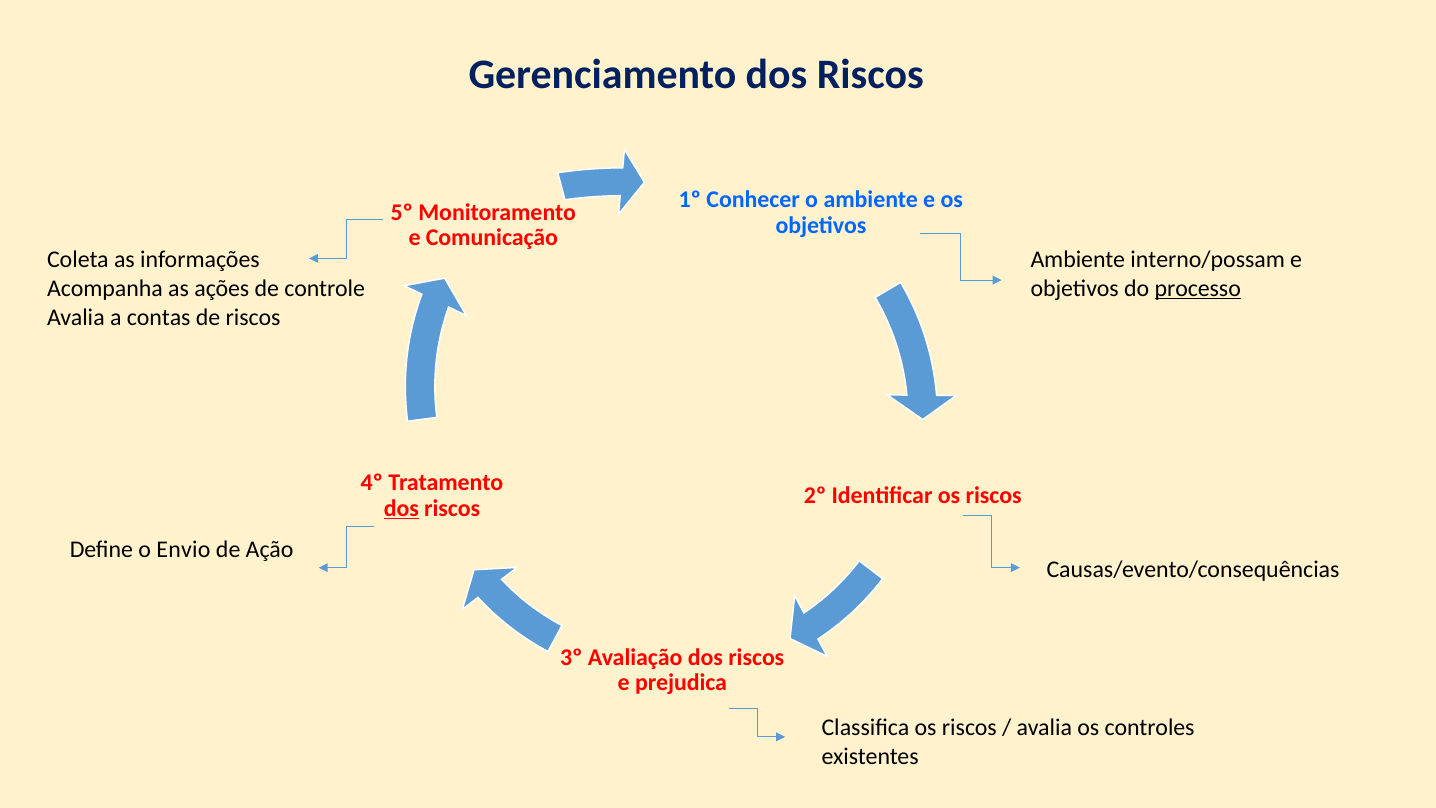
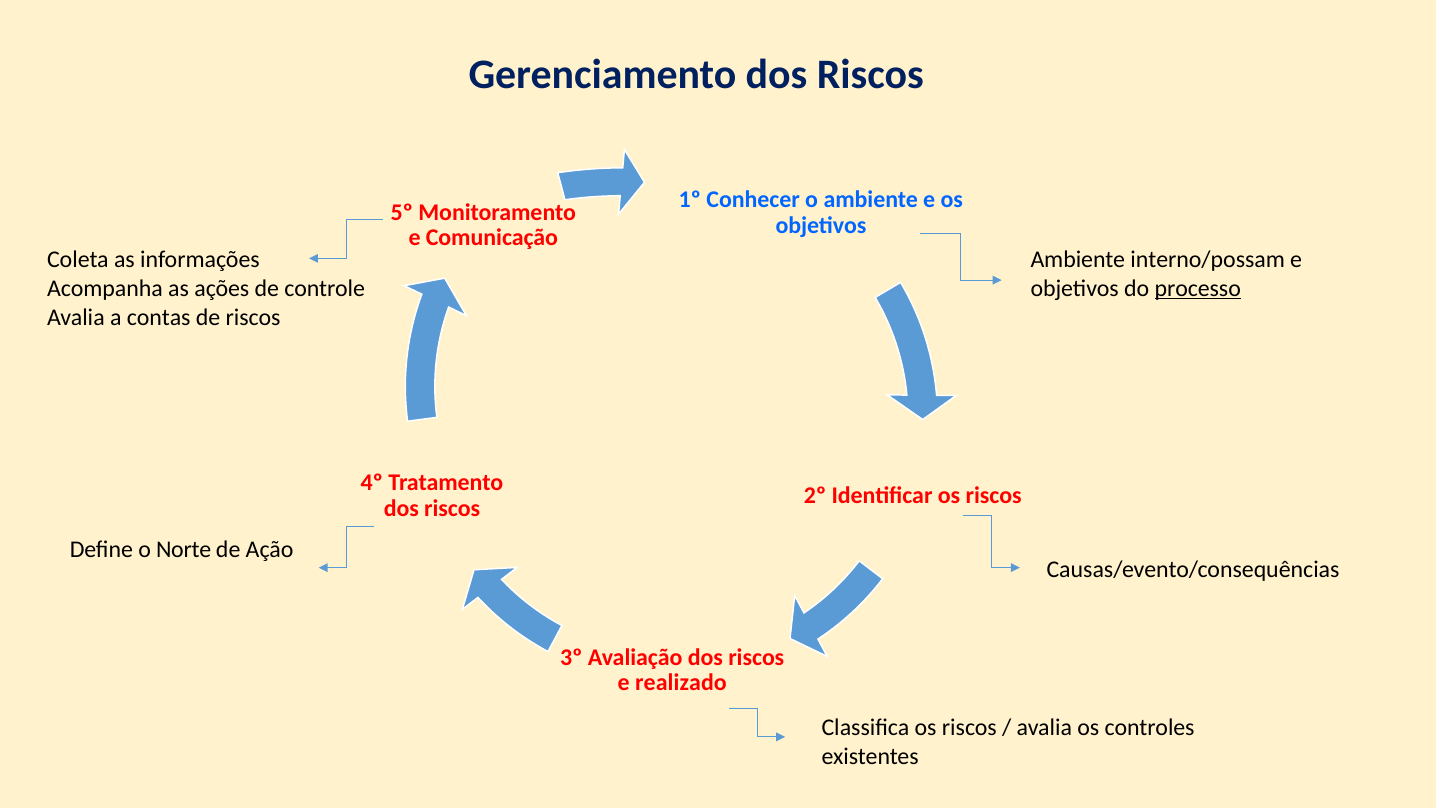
dos at (401, 508) underline: present -> none
Envio: Envio -> Norte
prejudica: prejudica -> realizado
